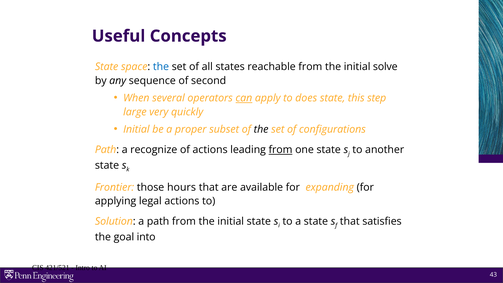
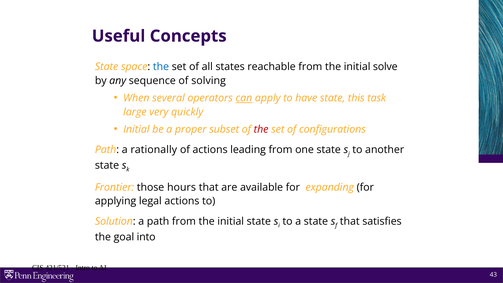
second: second -> solving
does: does -> have
step: step -> task
the at (261, 129) colour: black -> red
recognize: recognize -> rationally
from at (281, 150) underline: present -> none
